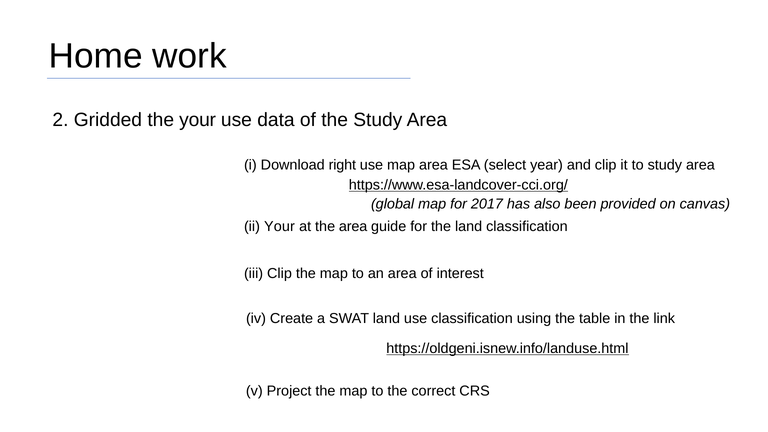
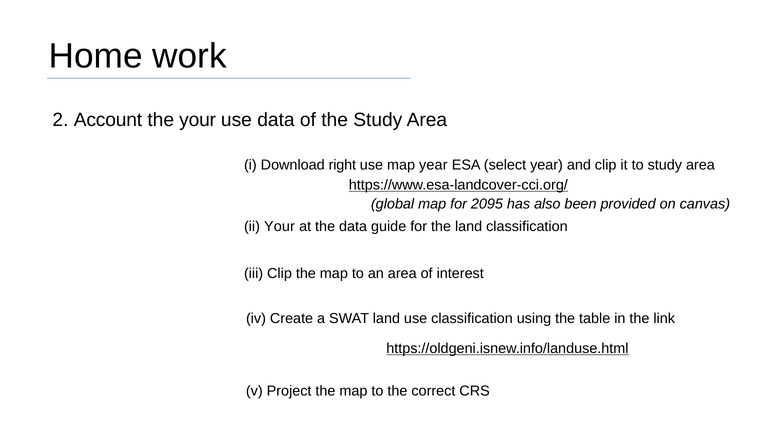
Gridded: Gridded -> Account
map area: area -> year
2017: 2017 -> 2095
the area: area -> data
